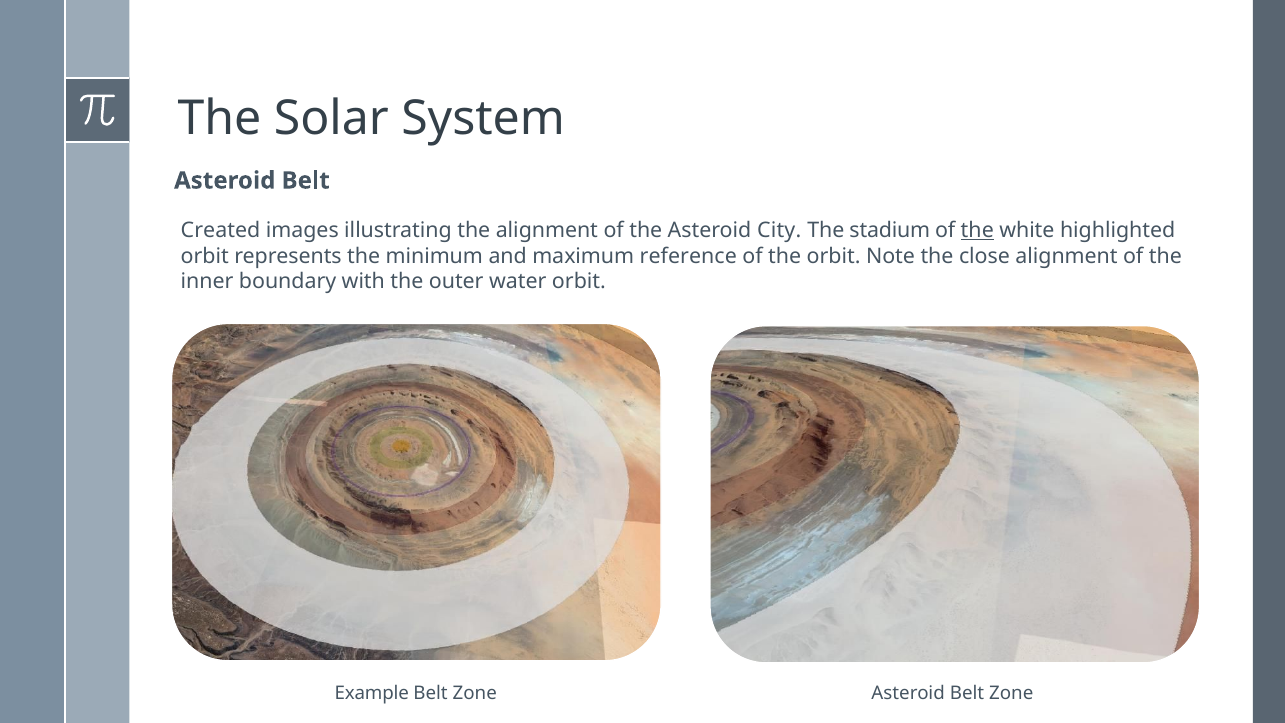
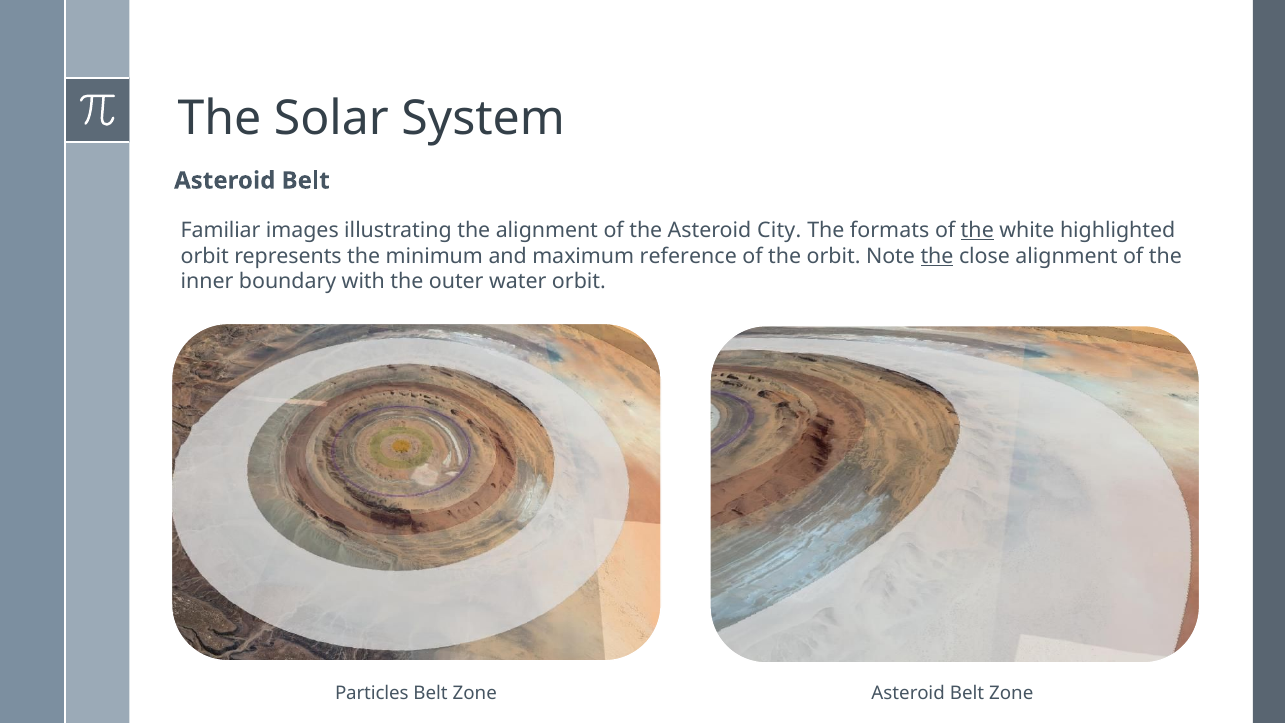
Created: Created -> Familiar
stadium: stadium -> formats
the at (937, 256) underline: none -> present
Example: Example -> Particles
